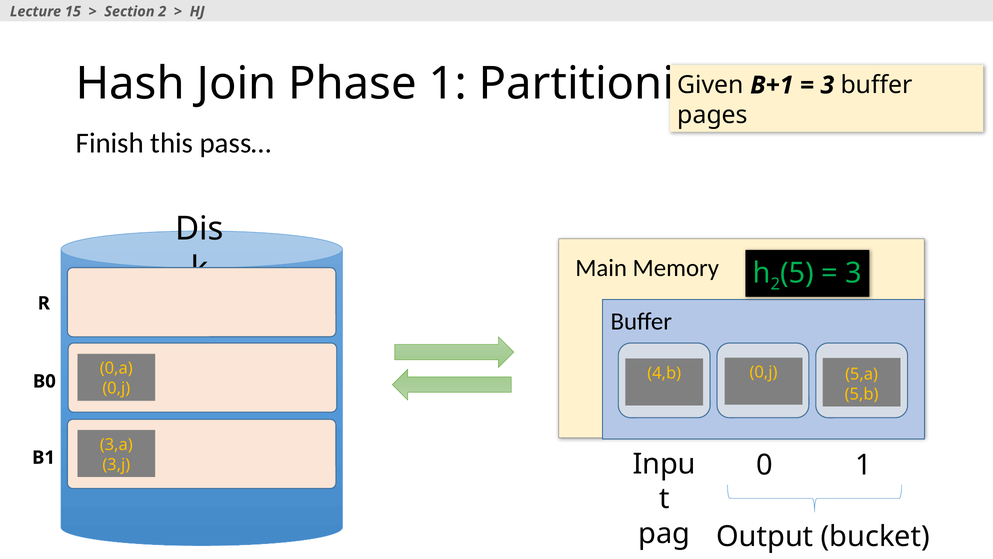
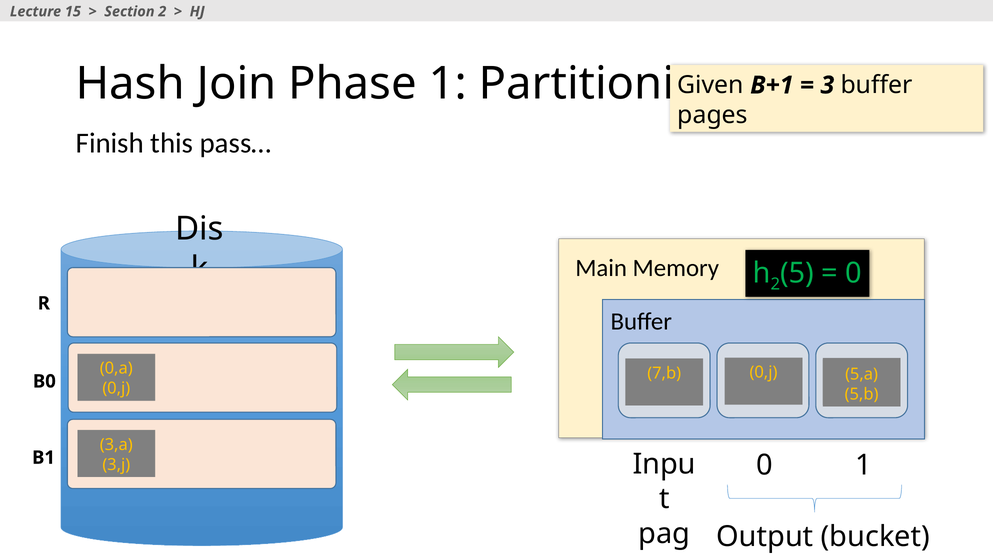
3 at (854, 273): 3 -> 0
4,b: 4,b -> 7,b
